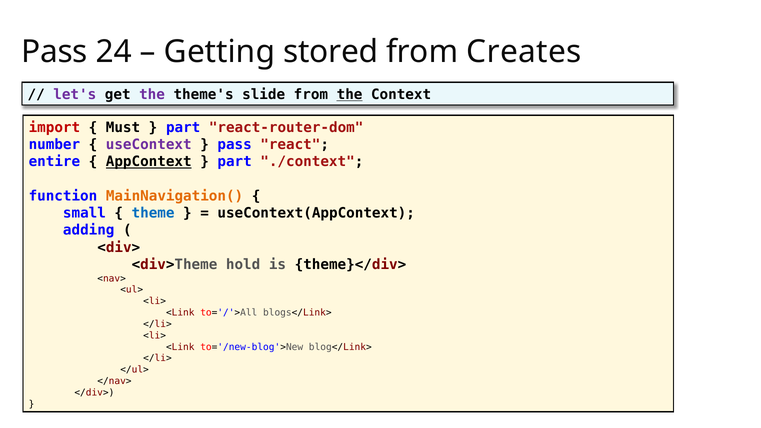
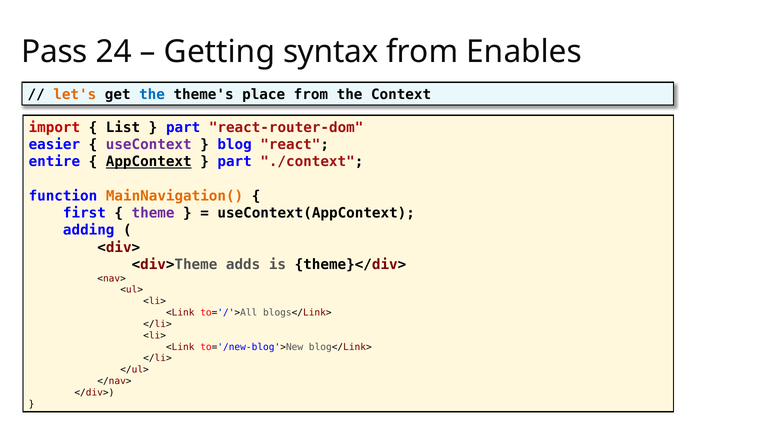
stored: stored -> syntax
Creates: Creates -> Enables
let's colour: purple -> orange
the at (152, 95) colour: purple -> blue
slide: slide -> place
the at (350, 95) underline: present -> none
Must: Must -> List
number: number -> easier
pass at (235, 145): pass -> blog
small: small -> first
theme colour: blue -> purple
hold: hold -> adds
